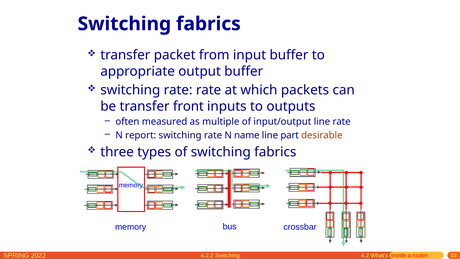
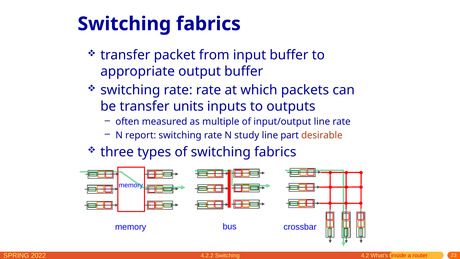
front: front -> units
name: name -> study
